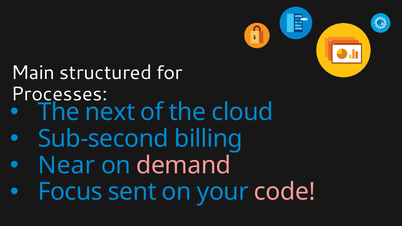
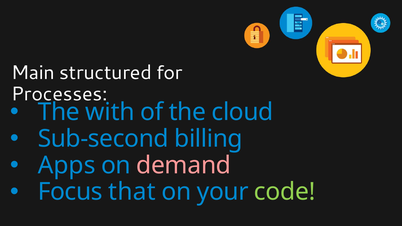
next: next -> with
Near: Near -> Apps
sent: sent -> that
code colour: pink -> light green
